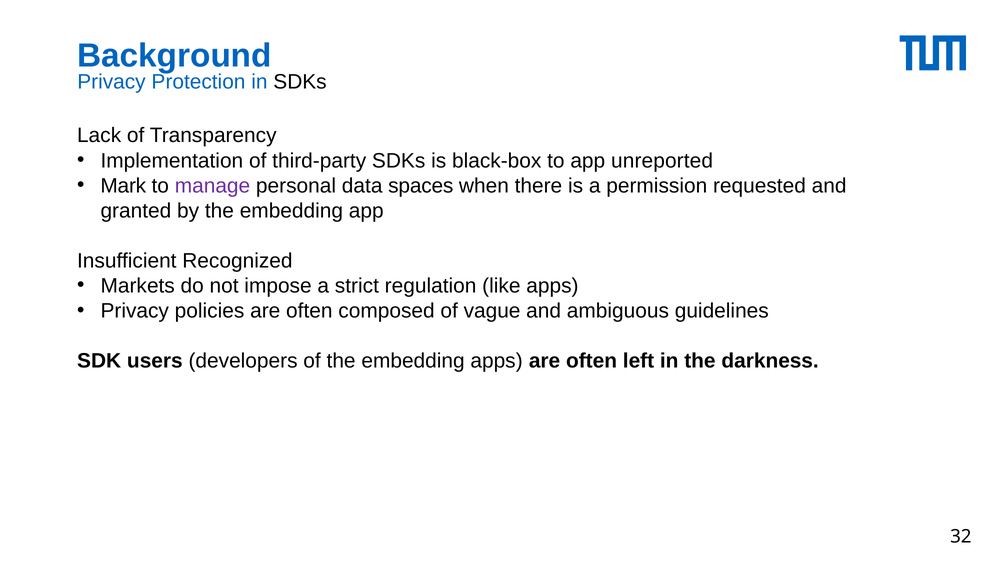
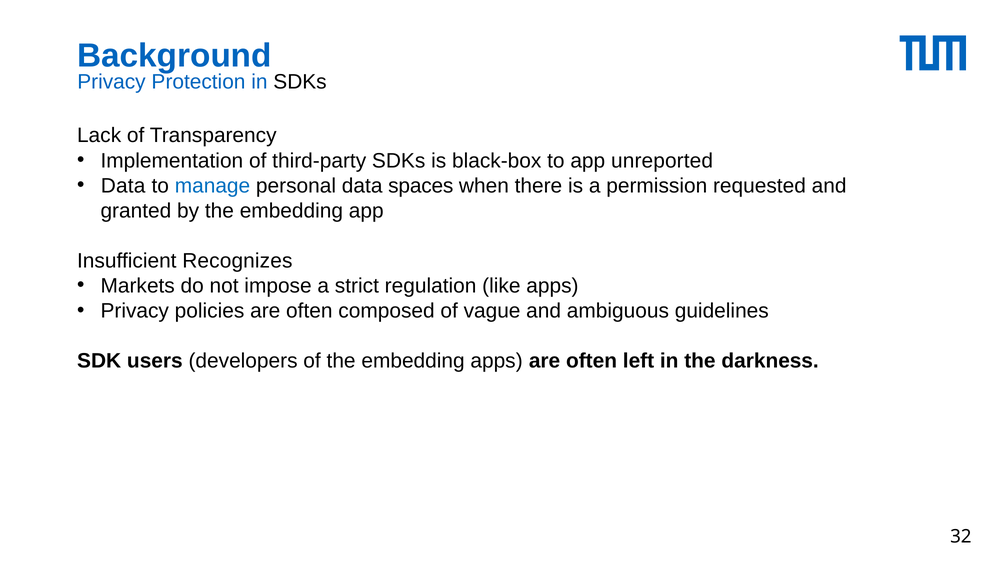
Mark at (123, 186): Mark -> Data
manage colour: purple -> blue
Recognized: Recognized -> Recognizes
